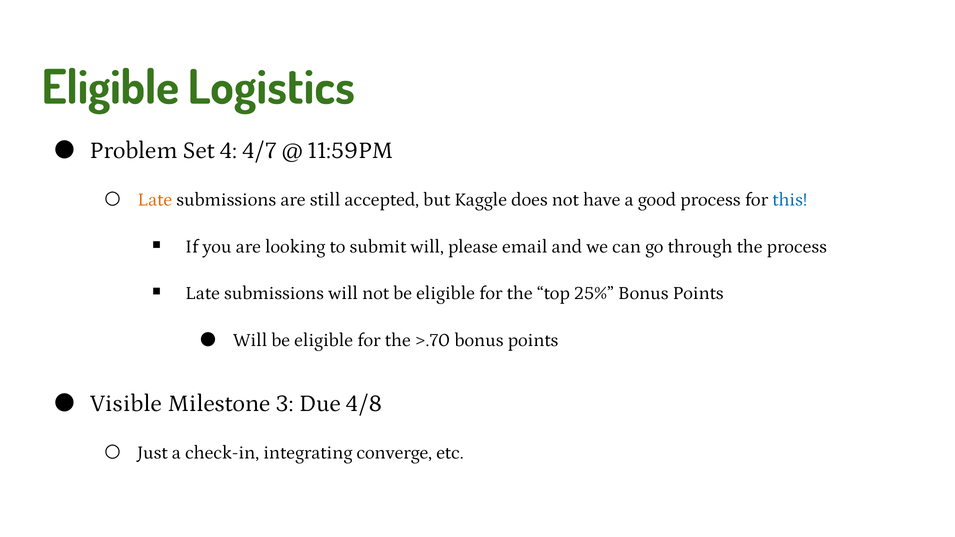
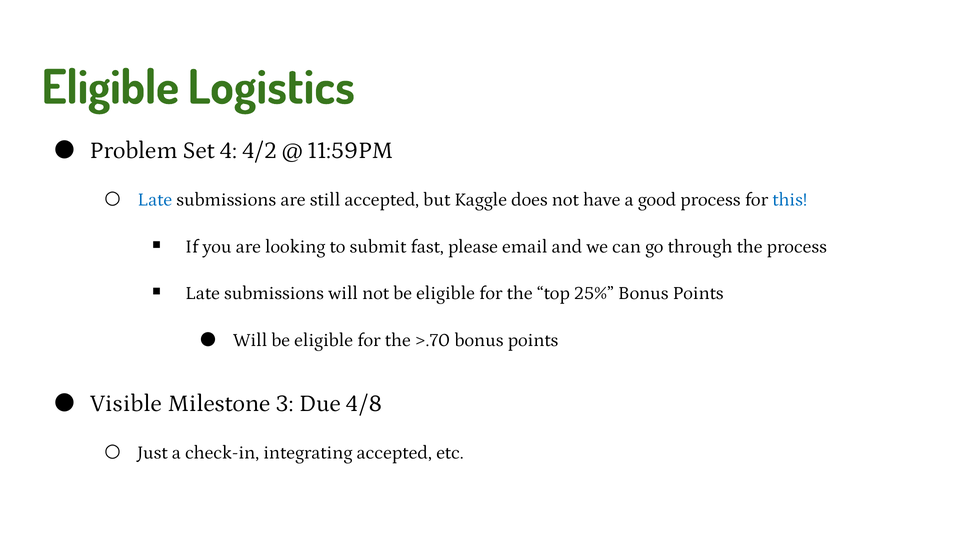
4/7: 4/7 -> 4/2
Late at (155, 200) colour: orange -> blue
submit will: will -> fast
integrating converge: converge -> accepted
